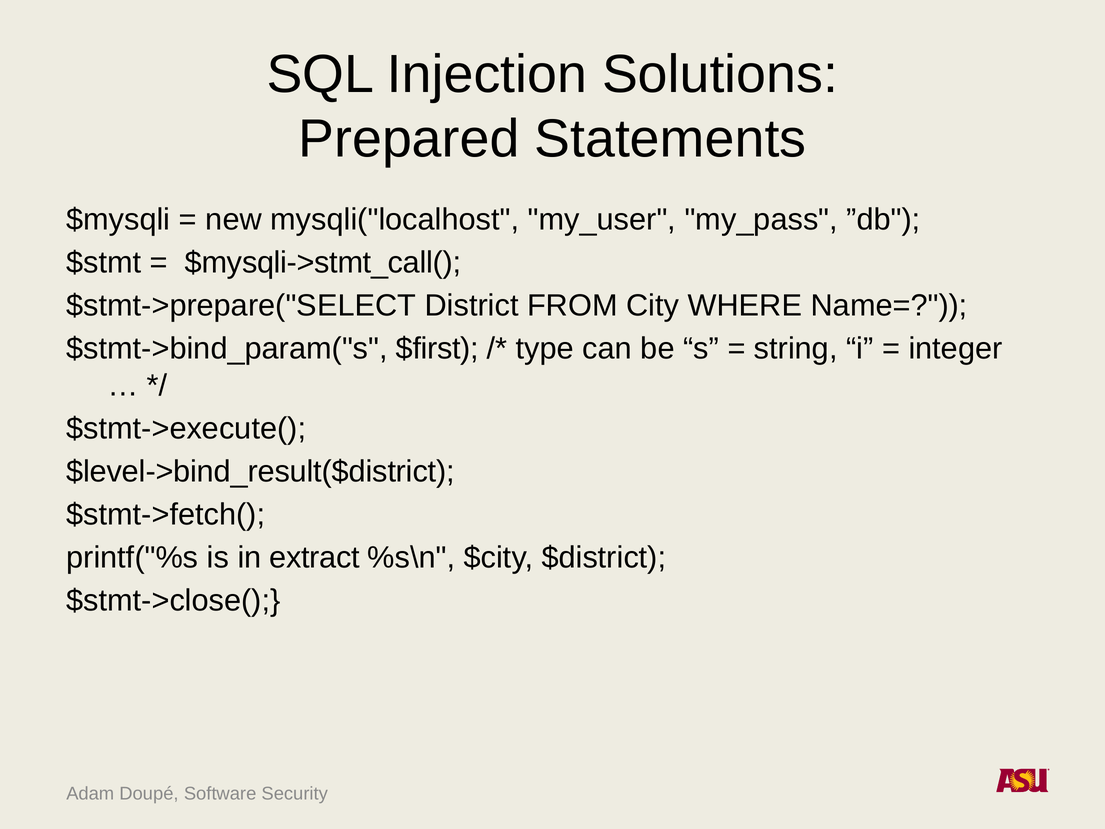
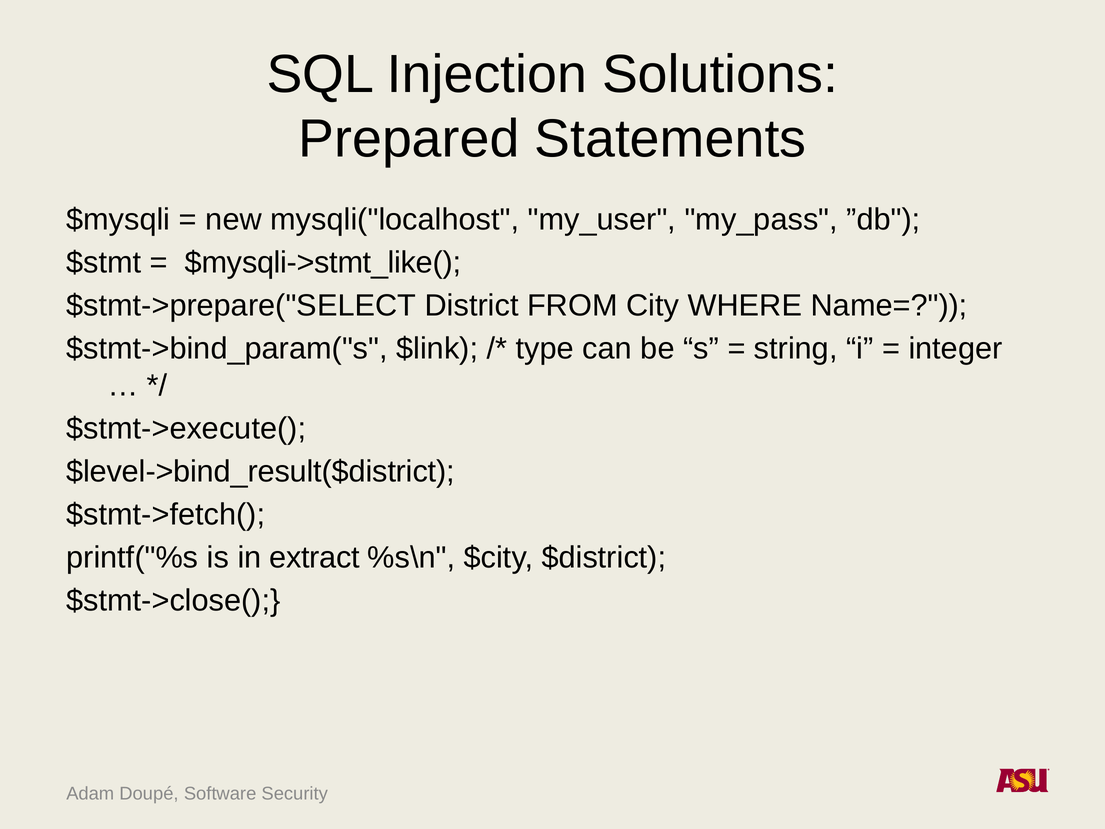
$mysqli->stmt_call(: $mysqli->stmt_call( -> $mysqli->stmt_like(
$first: $first -> $link
